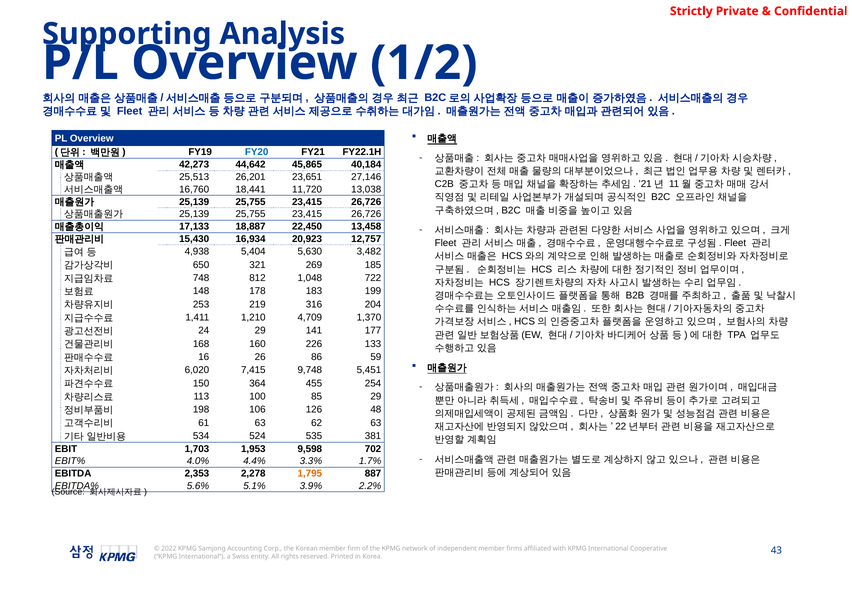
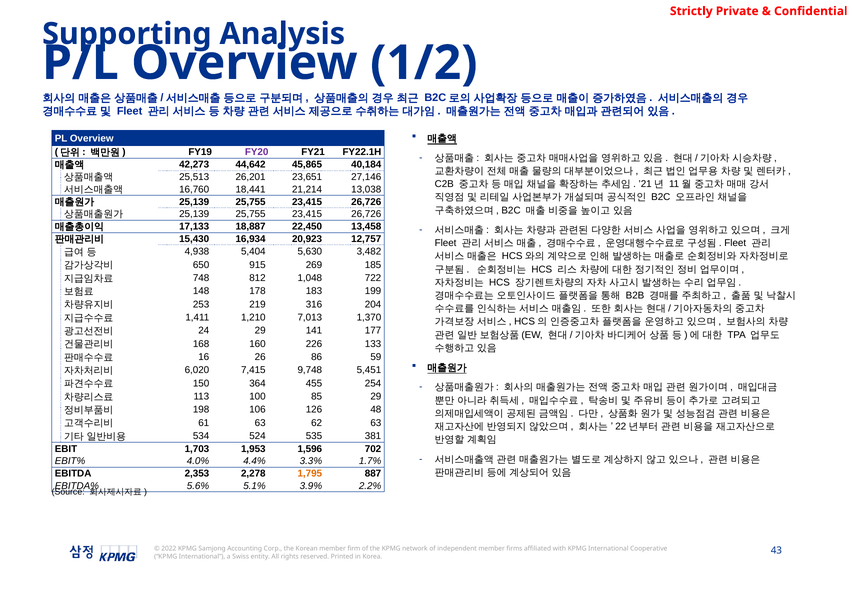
FY20 colour: blue -> purple
11,720: 11,720 -> 21,214
321: 321 -> 915
4,709: 4,709 -> 7,013
9,598: 9,598 -> 1,596
